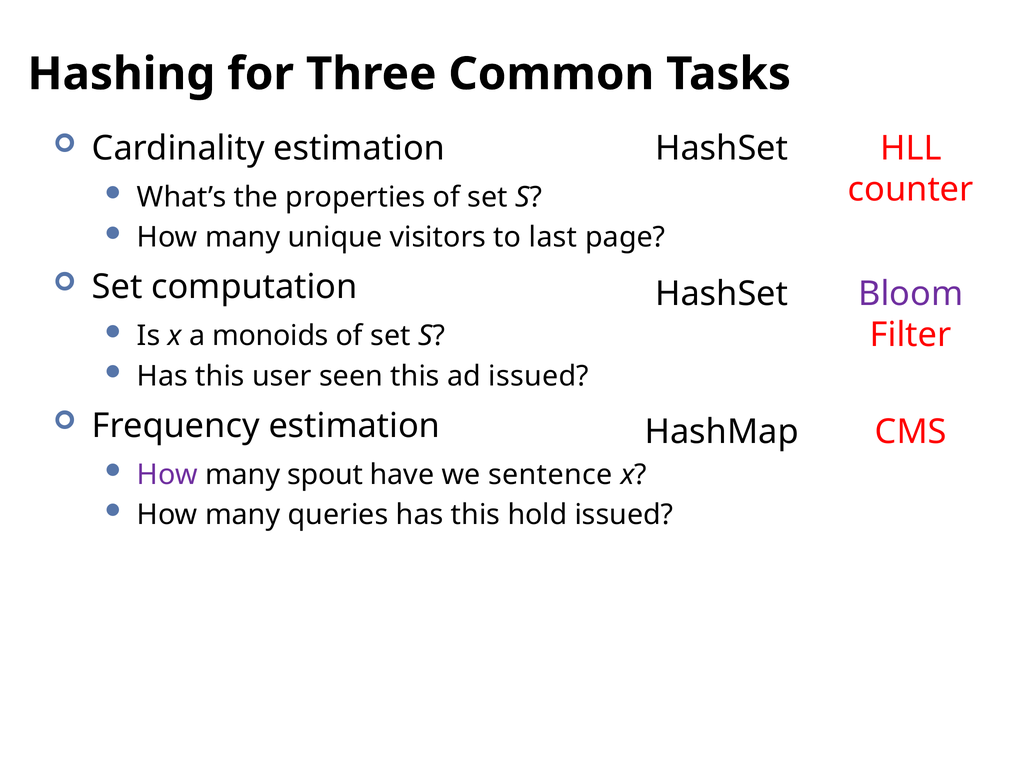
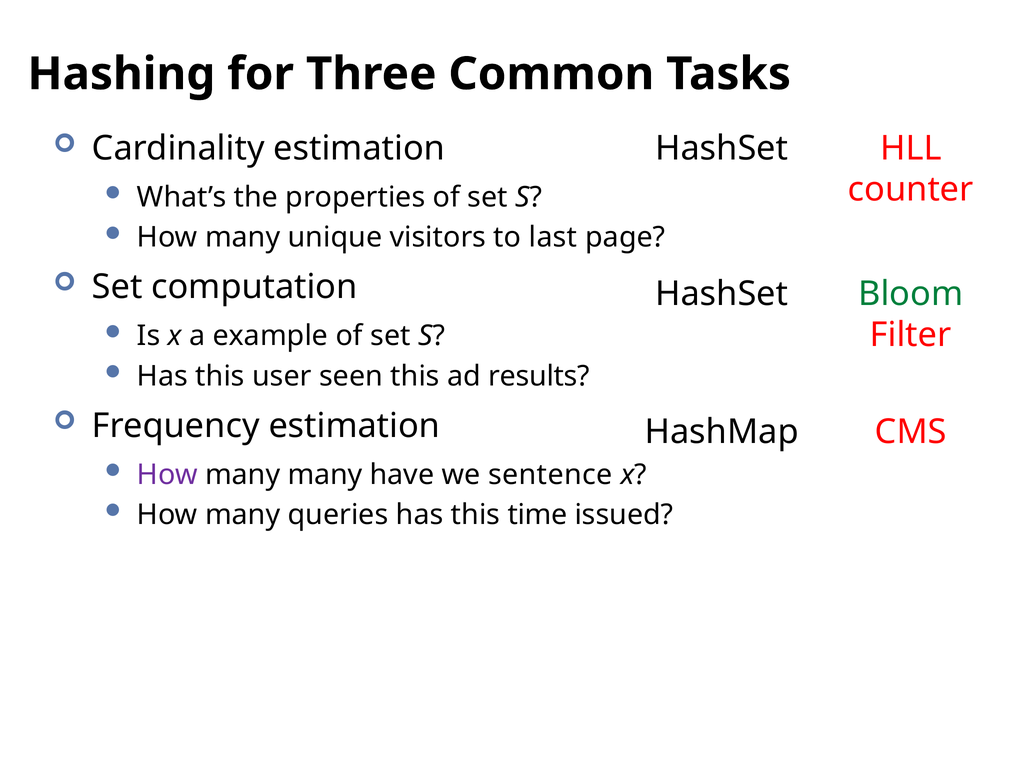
Bloom colour: purple -> green
monoids: monoids -> example
ad issued: issued -> results
many spout: spout -> many
hold: hold -> time
